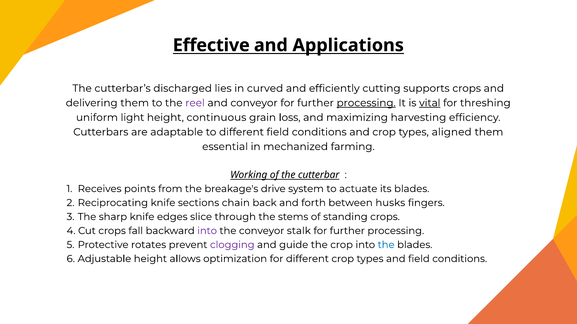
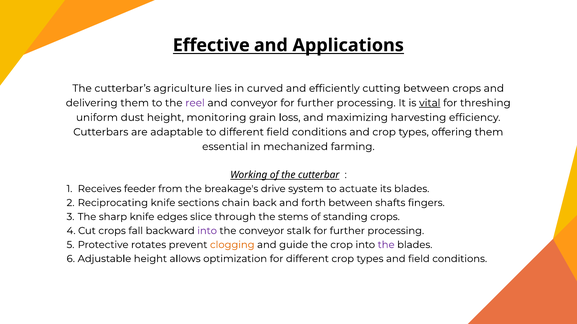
discharged: discharged -> agriculture
cutting supports: supports -> between
processing at (366, 103) underline: present -> none
light: light -> dust
continuous: continuous -> monitoring
aligned: aligned -> offering
points: points -> feeder
husks: husks -> shafts
clogging colour: purple -> orange
the at (386, 245) colour: blue -> purple
